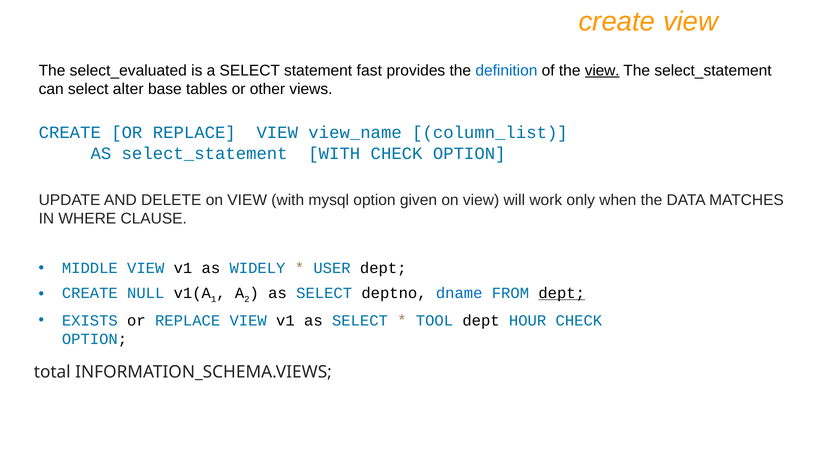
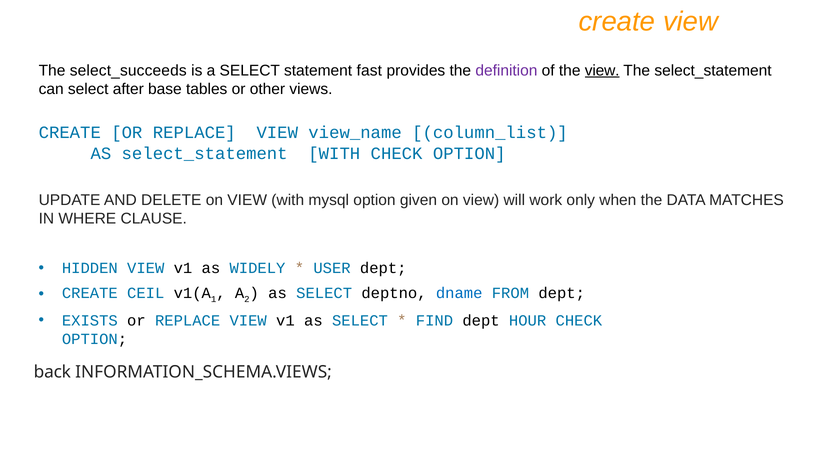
select_evaluated: select_evaluated -> select_succeeds
definition colour: blue -> purple
alter: alter -> after
MIDDLE: MIDDLE -> HIDDEN
NULL: NULL -> CEIL
dept at (562, 293) underline: present -> none
TOOL: TOOL -> FIND
total: total -> back
